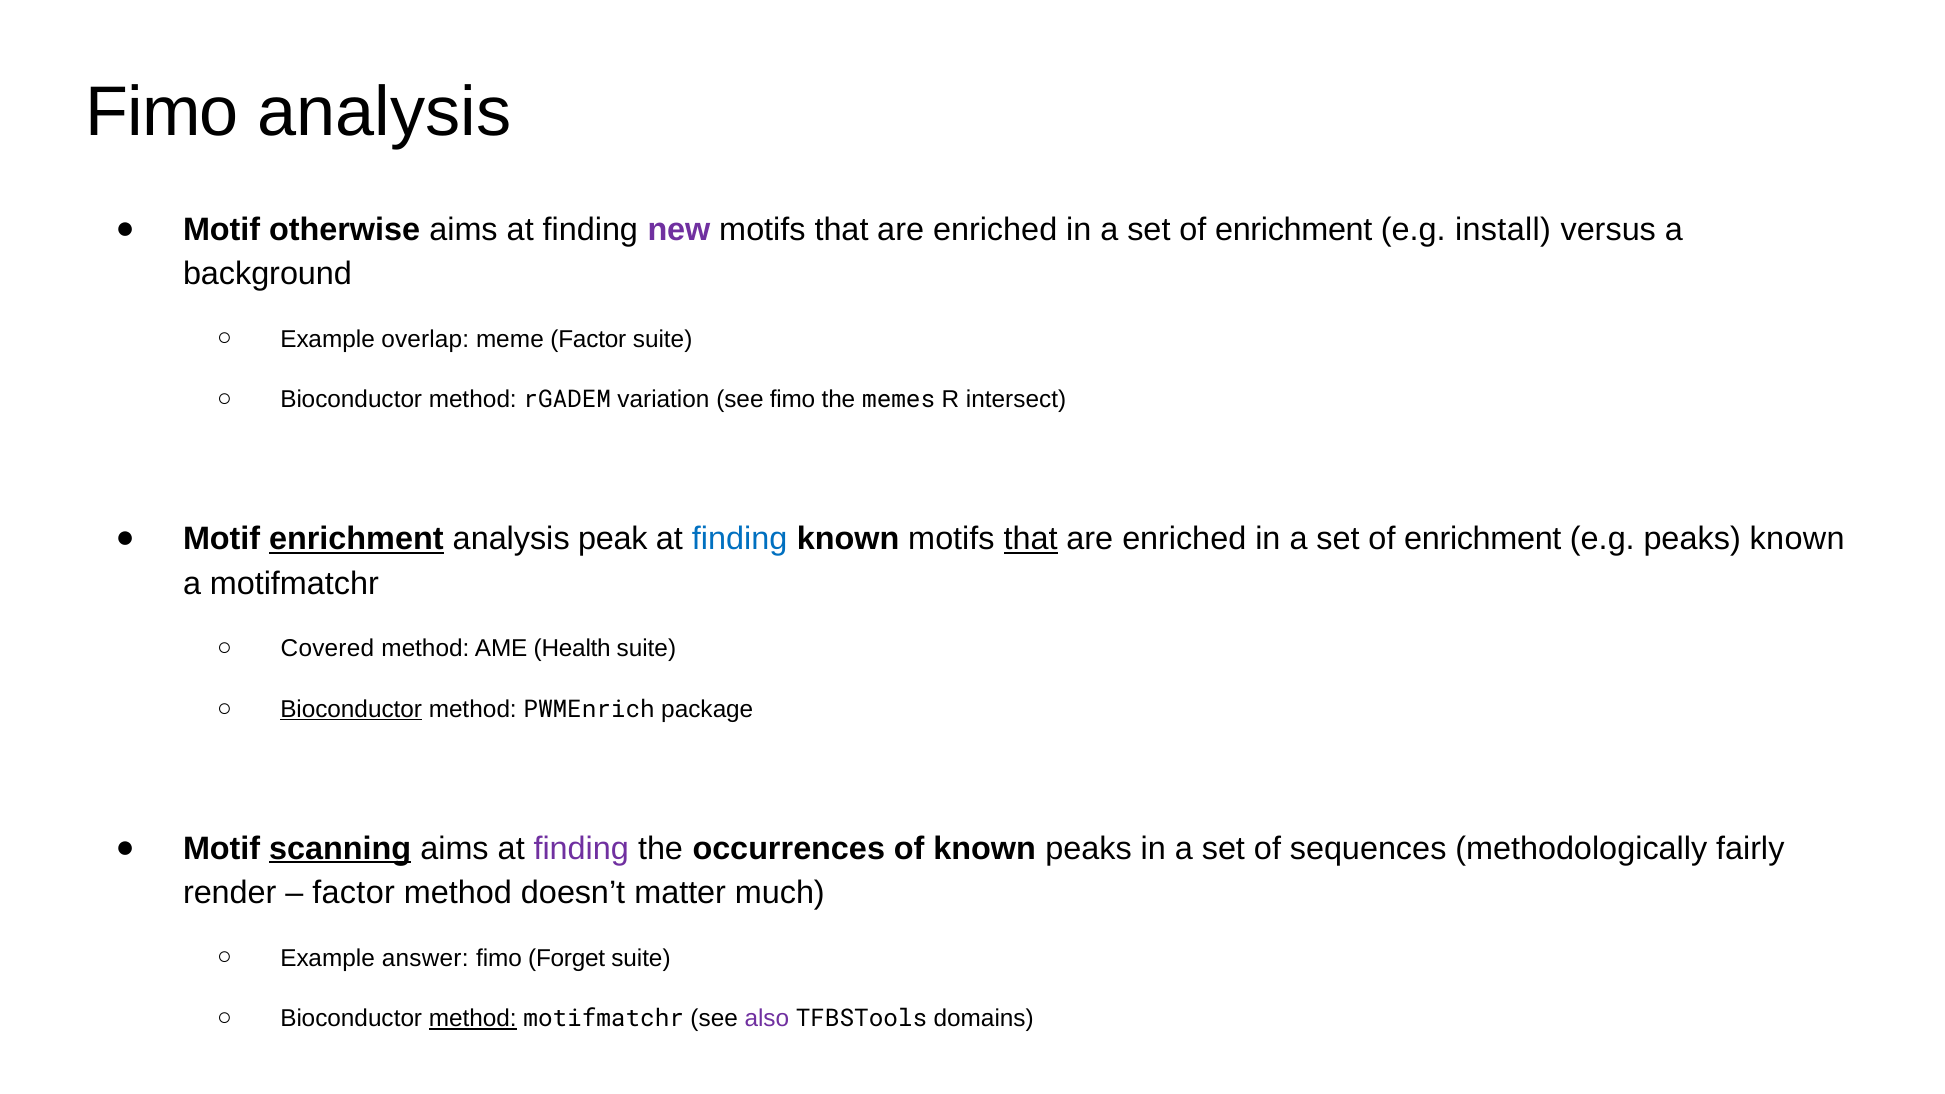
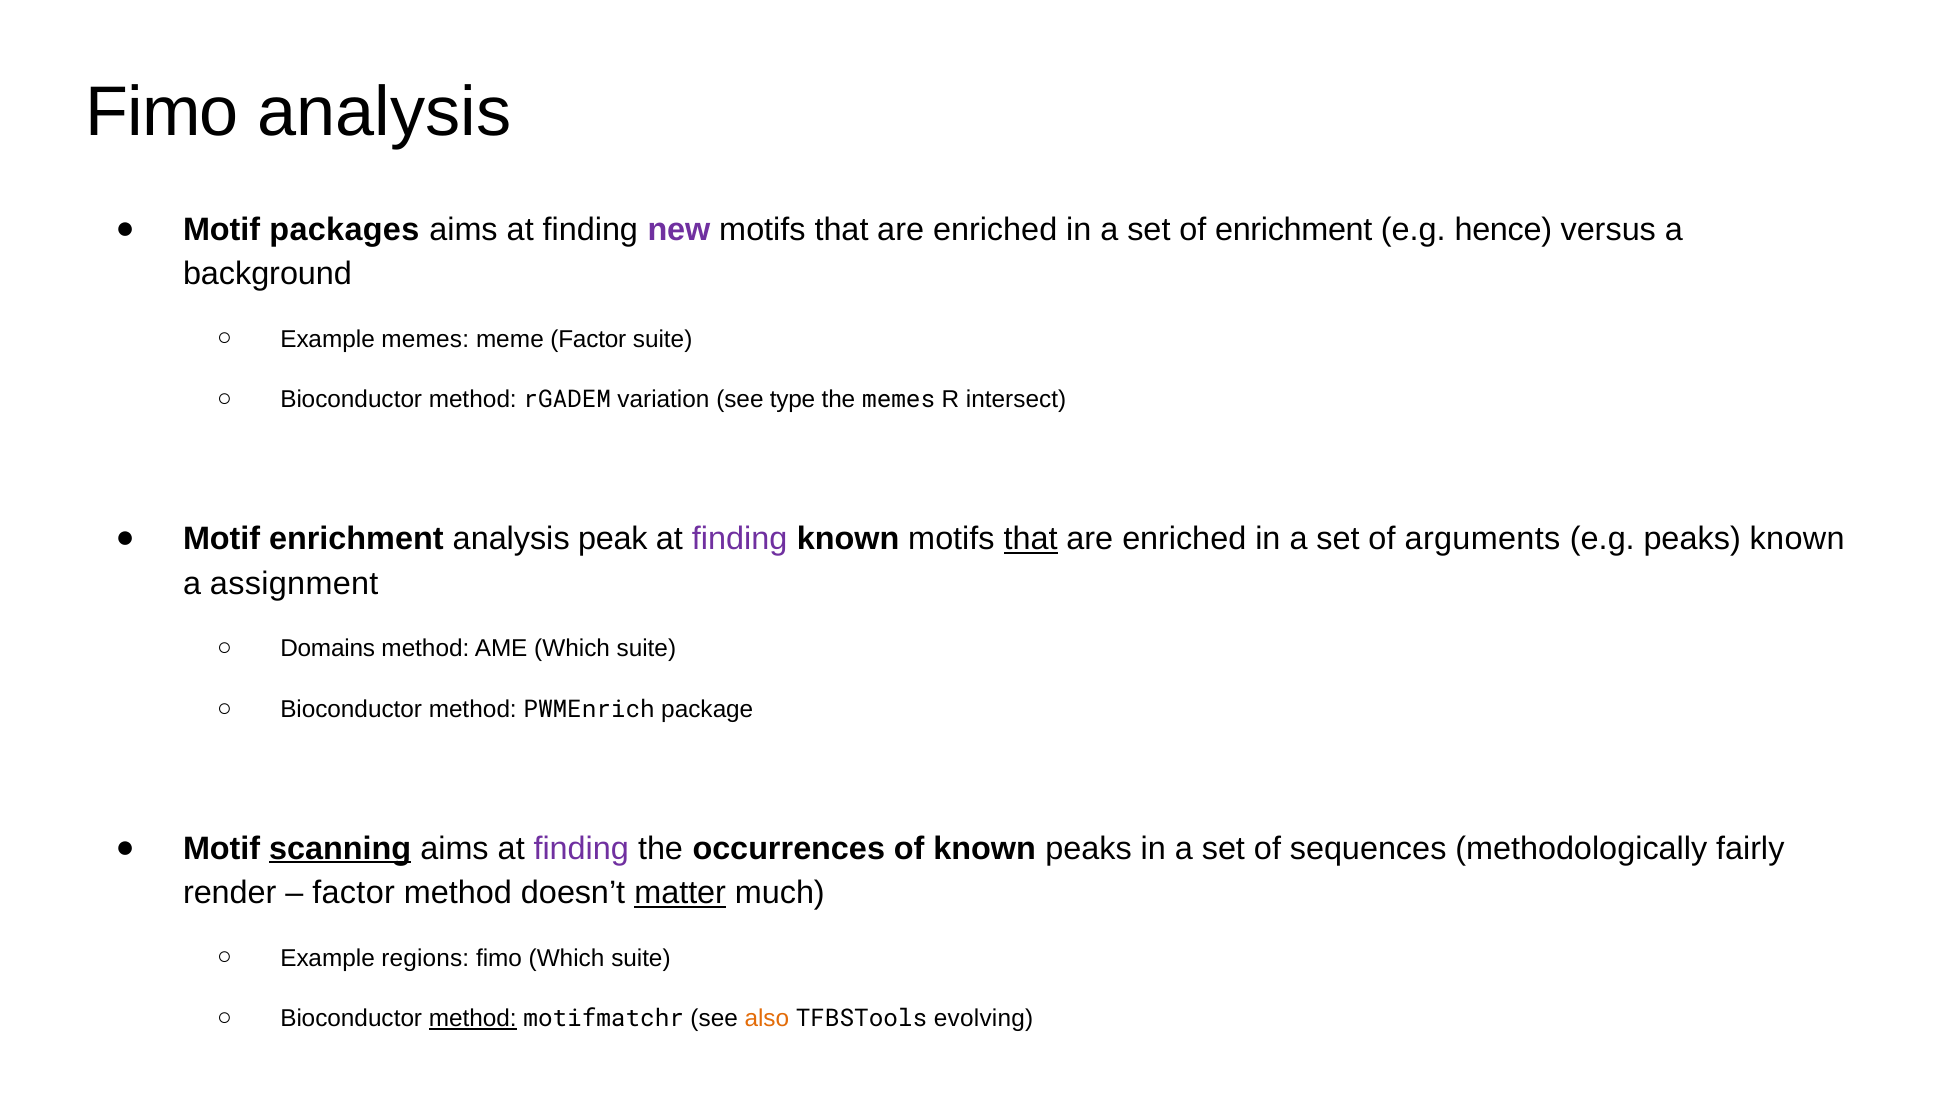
otherwise: otherwise -> packages
install: install -> hence
Example overlap: overlap -> memes
see fimo: fimo -> type
enrichment at (356, 539) underline: present -> none
finding at (740, 539) colour: blue -> purple
enrichment at (1483, 539): enrichment -> arguments
a motifmatchr: motifmatchr -> assignment
Covered: Covered -> Domains
AME Health: Health -> Which
Bioconductor at (351, 709) underline: present -> none
matter underline: none -> present
answer: answer -> regions
fimo Forget: Forget -> Which
also colour: purple -> orange
domains: domains -> evolving
